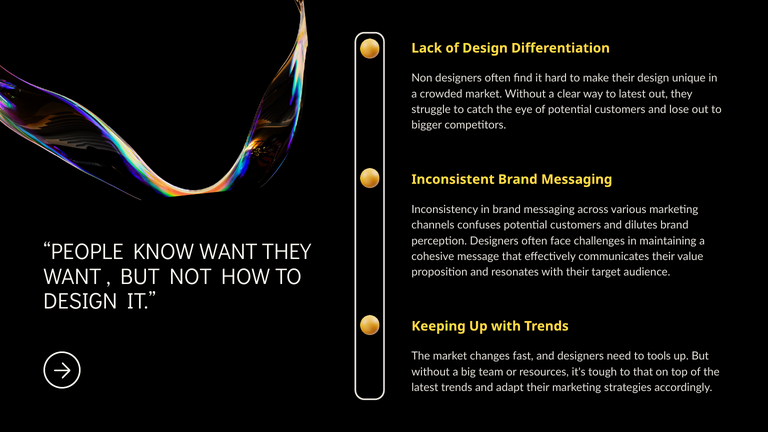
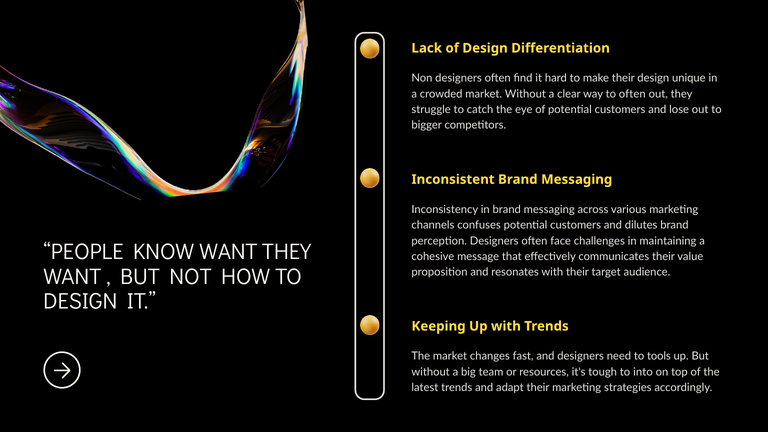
to latest: latest -> often
to that: that -> into
